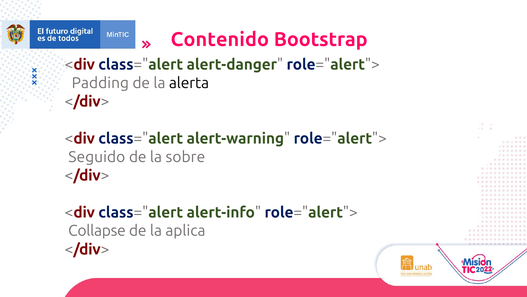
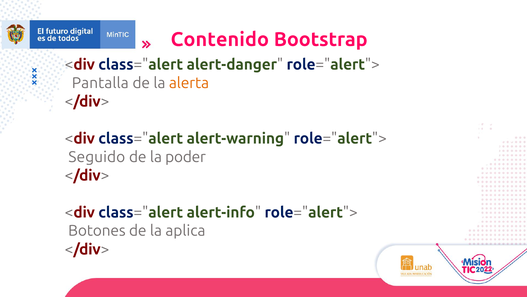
Padding: Padding -> Pantalla
alerta colour: black -> orange
sobre: sobre -> poder
Collapse: Collapse -> Botones
